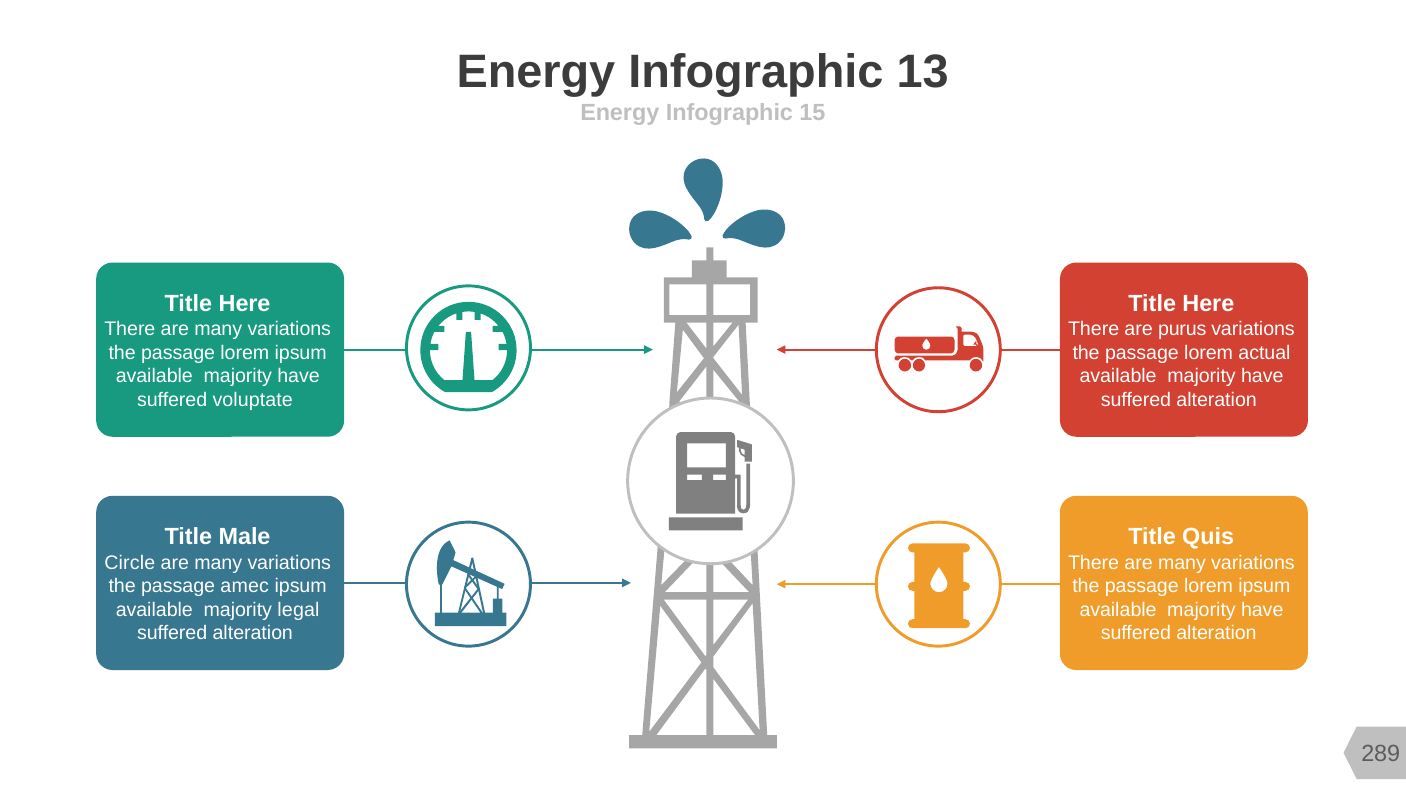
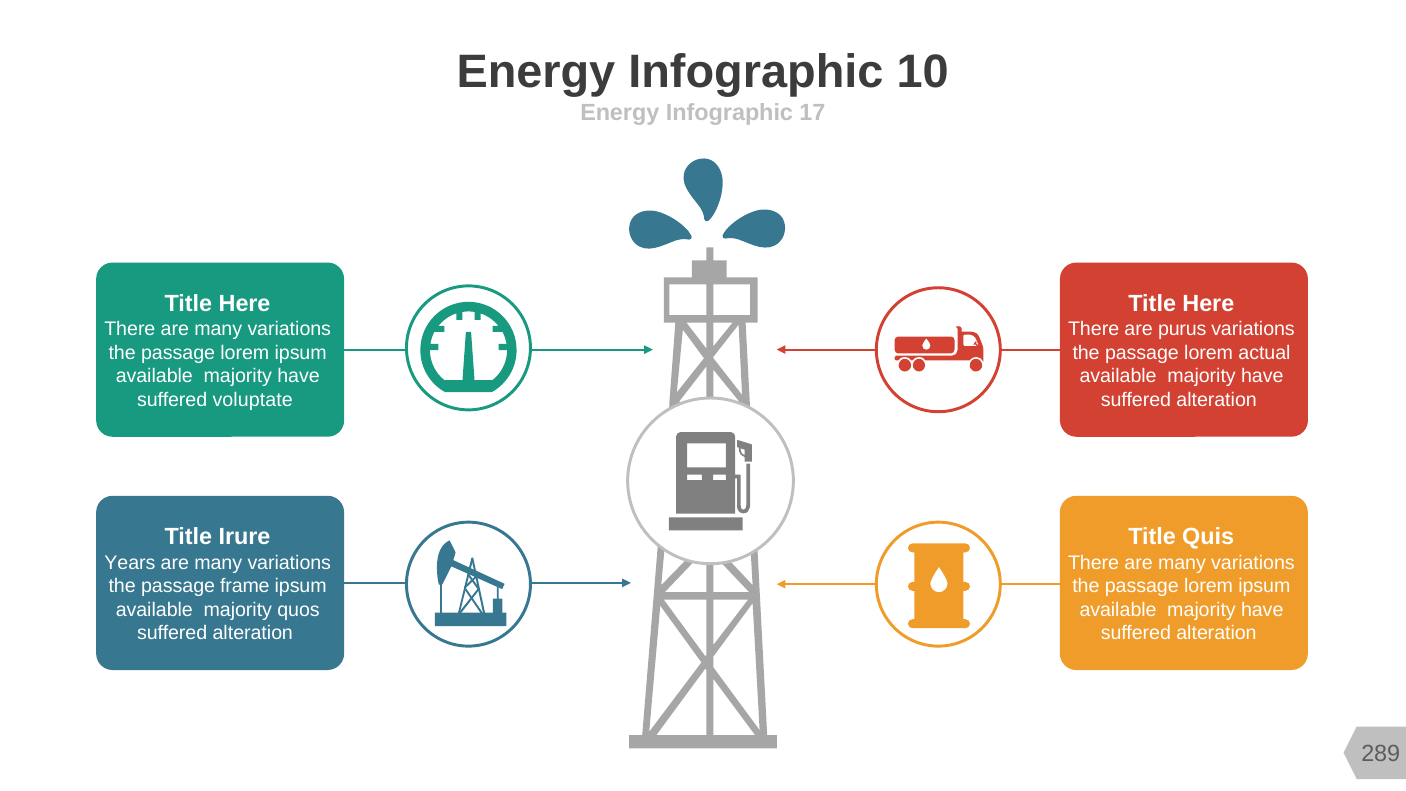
13: 13 -> 10
15: 15 -> 17
Male: Male -> Irure
Circle: Circle -> Years
amec: amec -> frame
legal: legal -> quos
